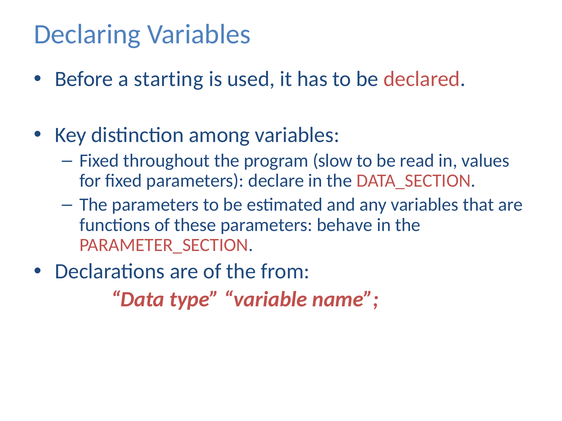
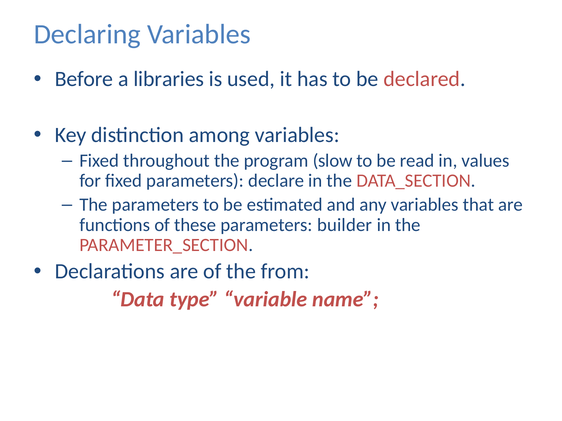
starting: starting -> libraries
behave: behave -> builder
